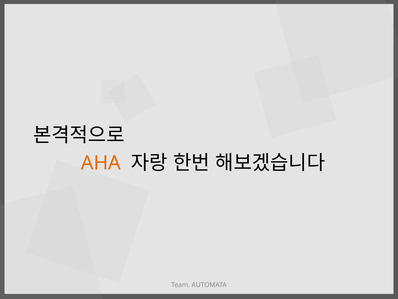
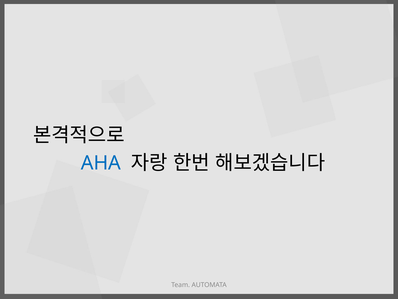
AHA colour: orange -> blue
